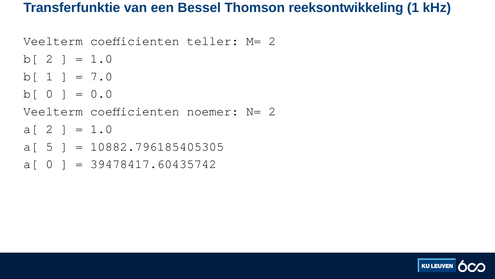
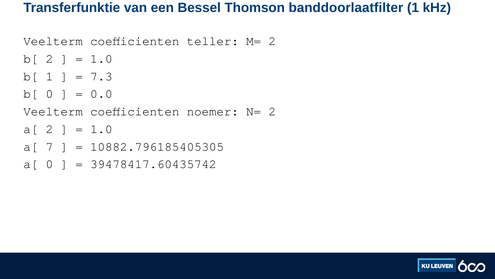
reeksontwikkeling: reeksontwikkeling -> banddoorlaatfilter
7.0: 7.0 -> 7.3
5: 5 -> 7
